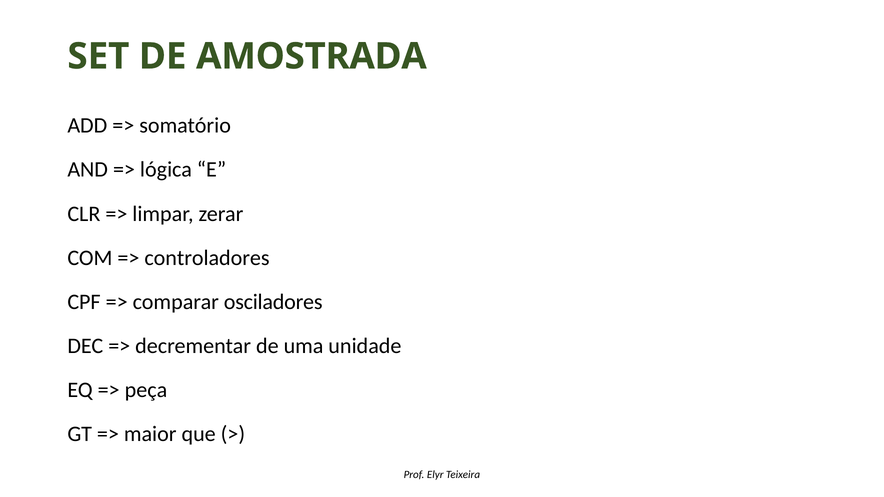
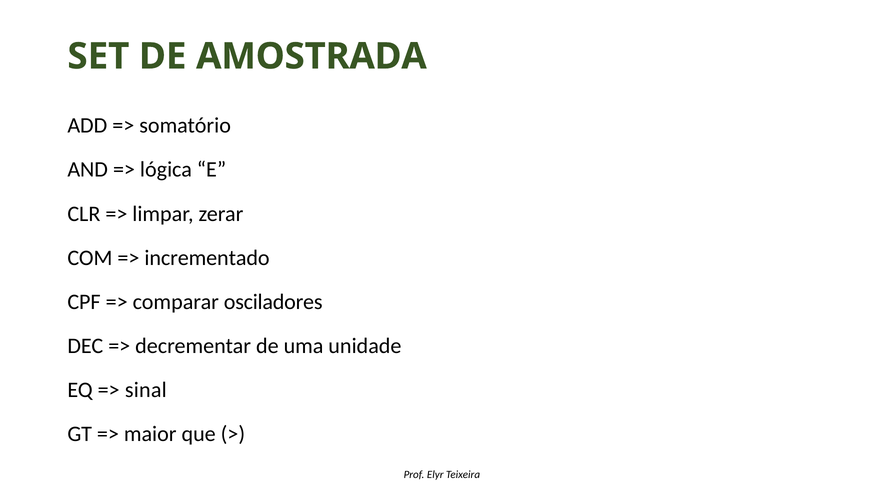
controladores: controladores -> incrementado
peça: peça -> sinal
